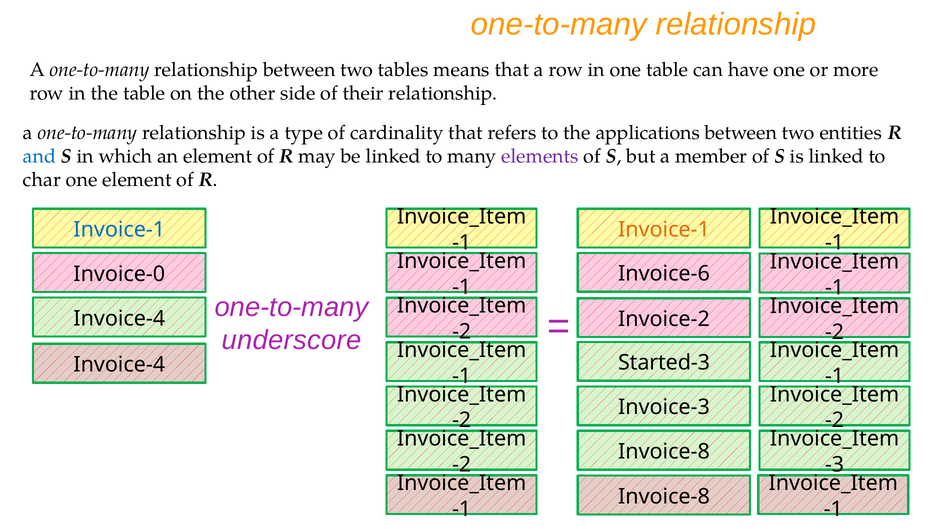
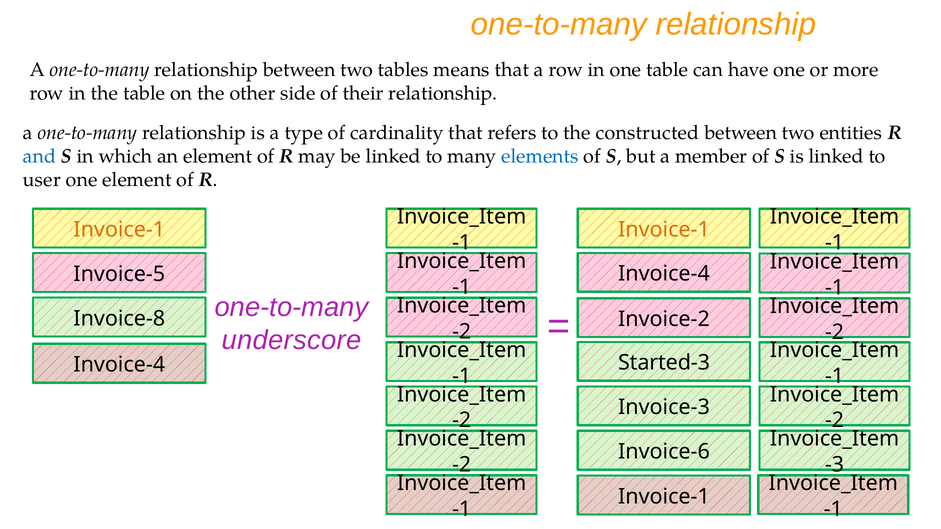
applications: applications -> constructed
elements colour: purple -> blue
char: char -> user
Invoice-1 at (119, 230) colour: blue -> orange
Invoice-6 at (664, 274): Invoice-6 -> Invoice-4
Invoice-0: Invoice-0 -> Invoice-5
Invoice-4 at (119, 319): Invoice-4 -> Invoice-8
Invoice-8 at (664, 452): Invoice-8 -> Invoice-6
Invoice-8 at (664, 497): Invoice-8 -> Invoice-1
